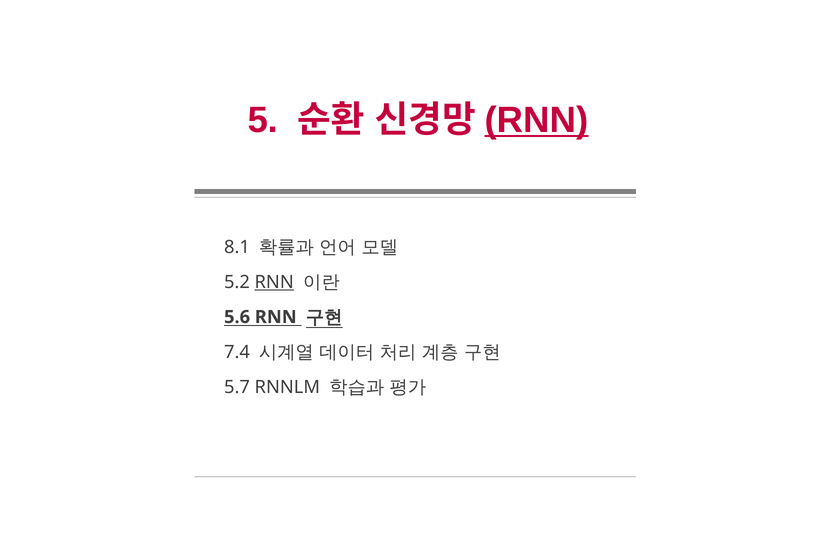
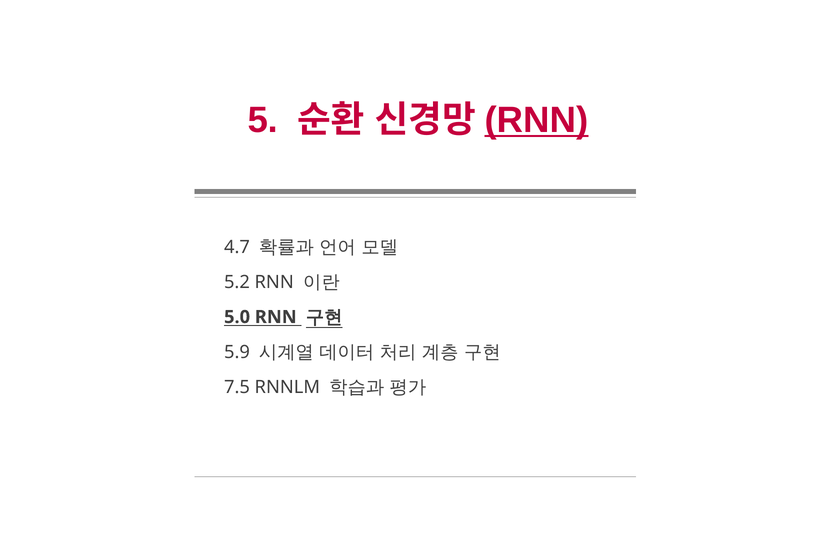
8.1: 8.1 -> 4.7
RNN at (274, 282) underline: present -> none
5.6: 5.6 -> 5.0
7.4: 7.4 -> 5.9
5.7: 5.7 -> 7.5
